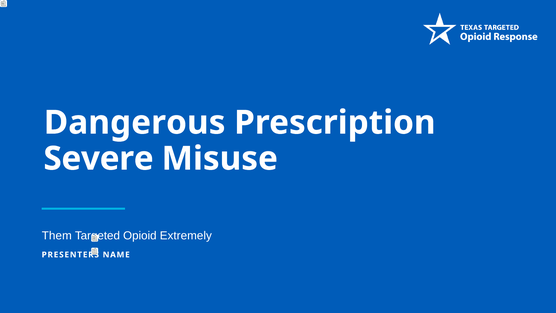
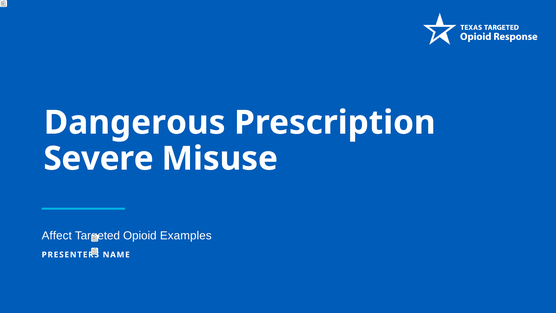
Them: Them -> Affect
Extremely: Extremely -> Examples
